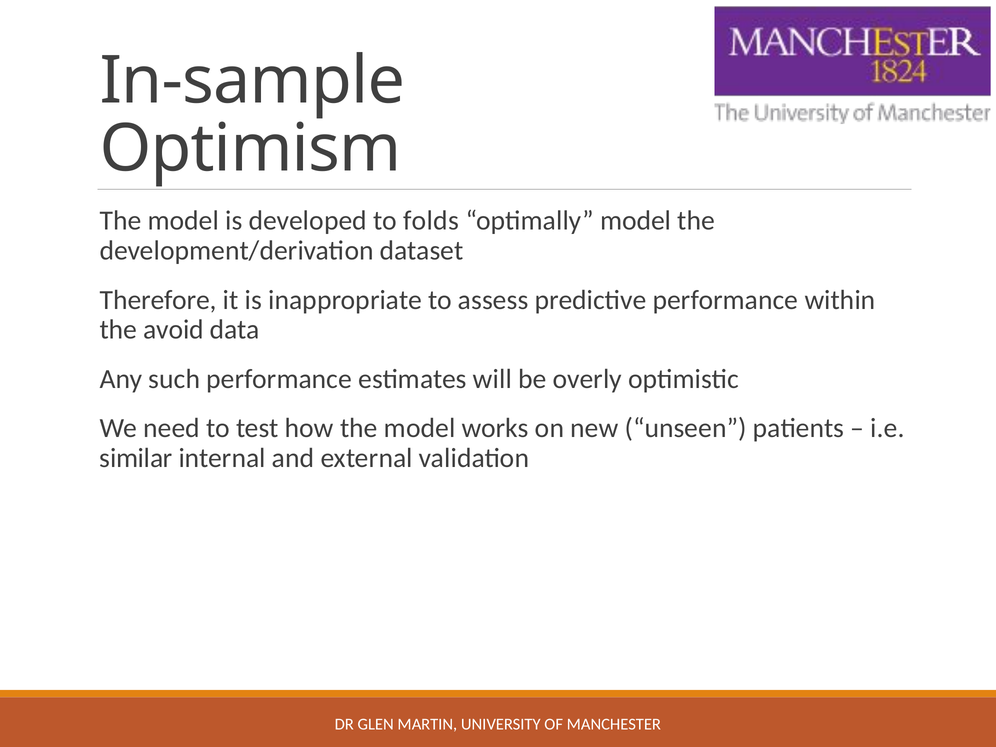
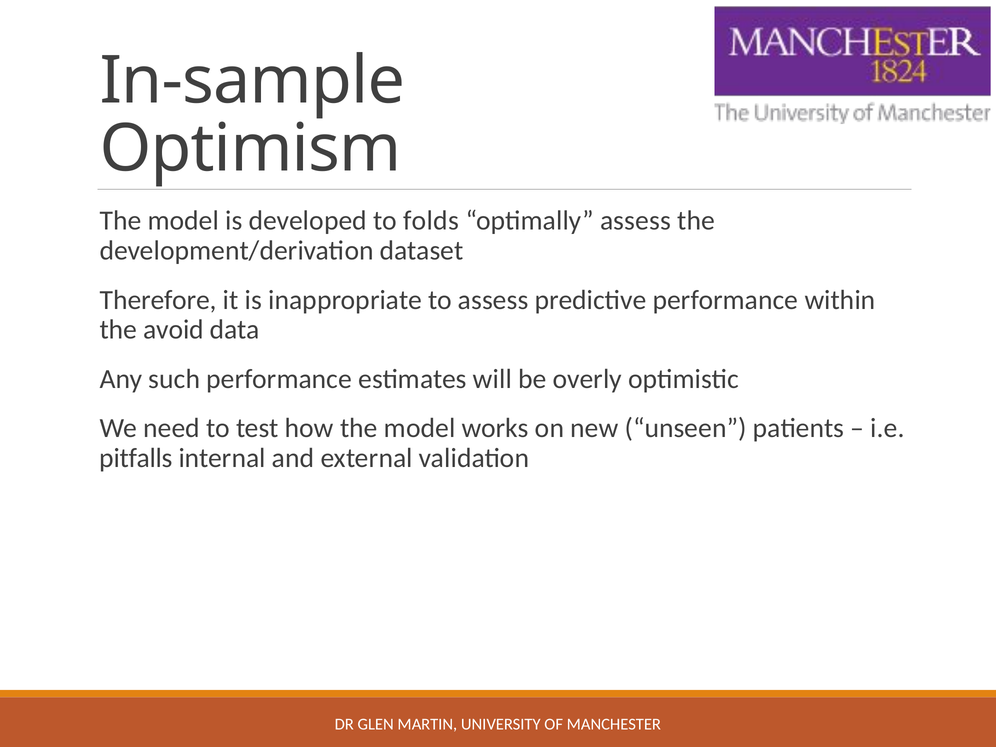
optimally model: model -> assess
similar: similar -> pitfalls
